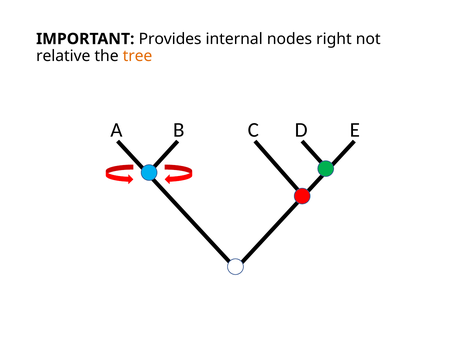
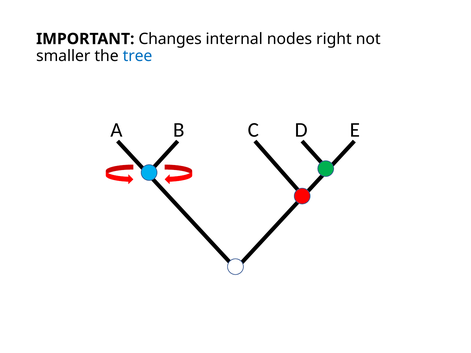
Provides: Provides -> Changes
relative: relative -> smaller
tree colour: orange -> blue
